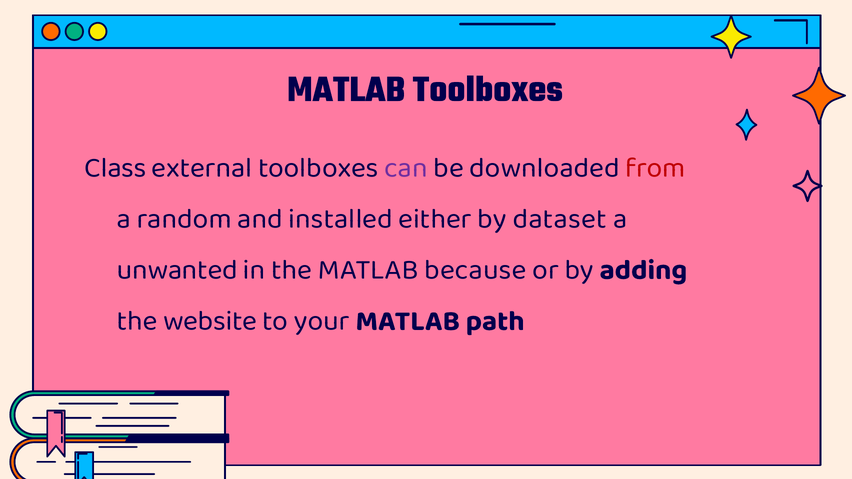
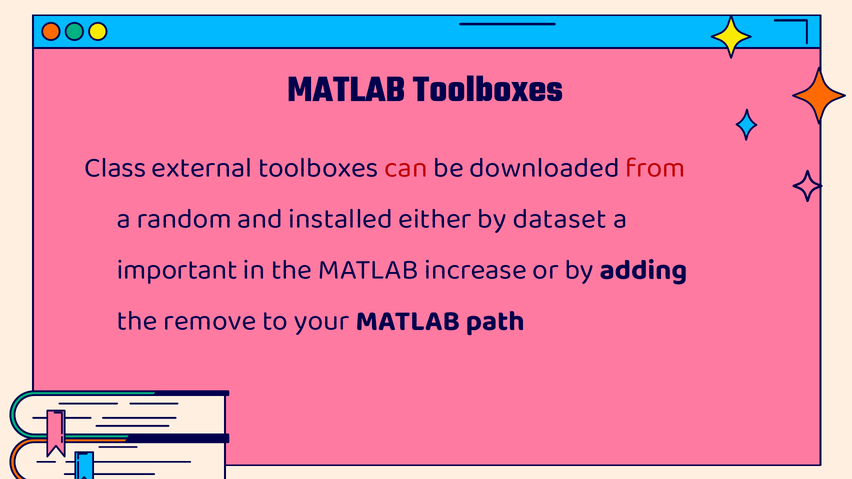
can colour: purple -> red
unwanted: unwanted -> important
because: because -> increase
website: website -> remove
